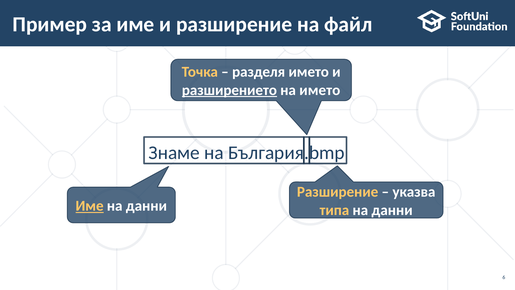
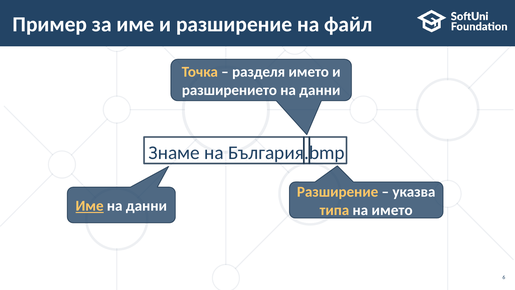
разширението underline: present -> none
името at (320, 90): името -> данни
типа на данни: данни -> името
